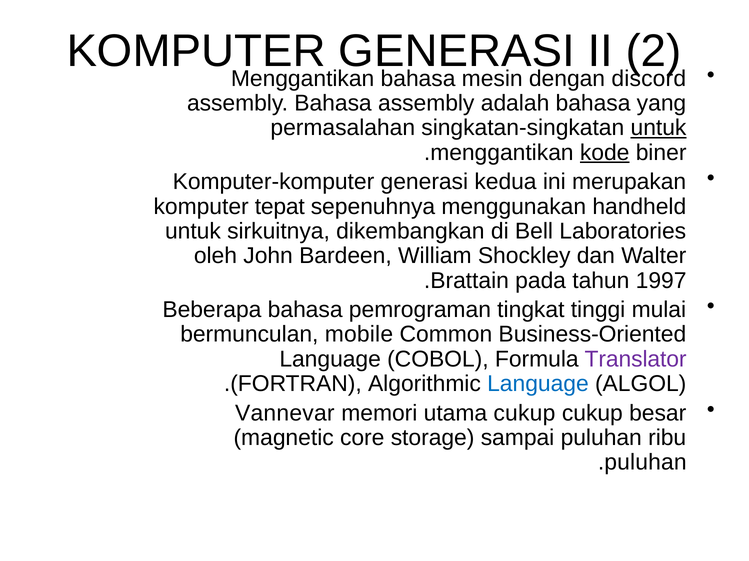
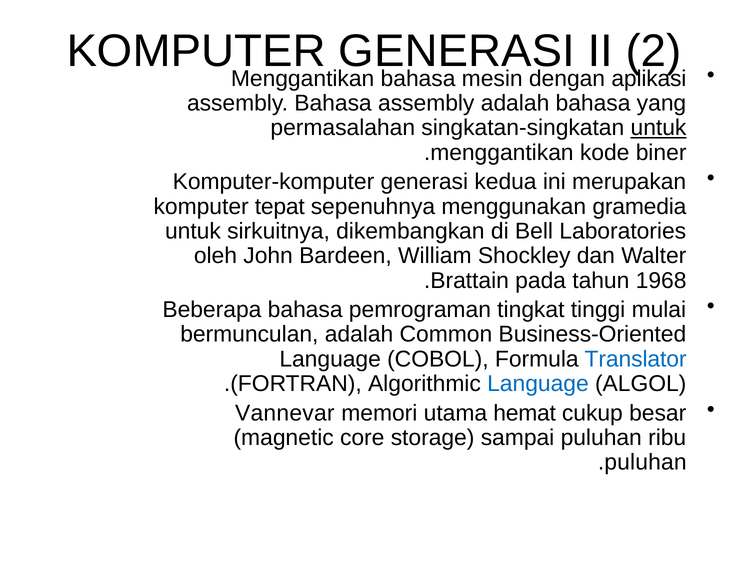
discord: discord -> aplikasi
kode underline: present -> none
handheld: handheld -> gramedia
1997: 1997 -> 1968
bermunculan mobile: mobile -> adalah
Translator colour: purple -> blue
utama cukup: cukup -> hemat
